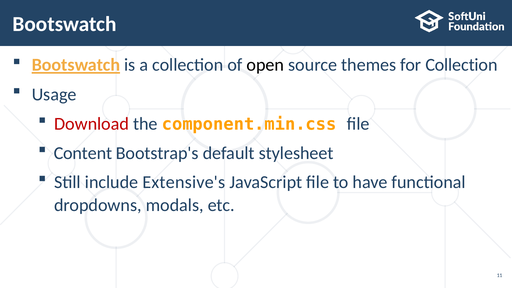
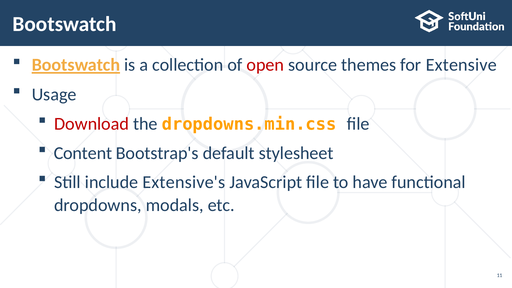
open colour: black -> red
for Collection: Collection -> Extensive
component.min.css: component.min.css -> dropdowns.min.css
